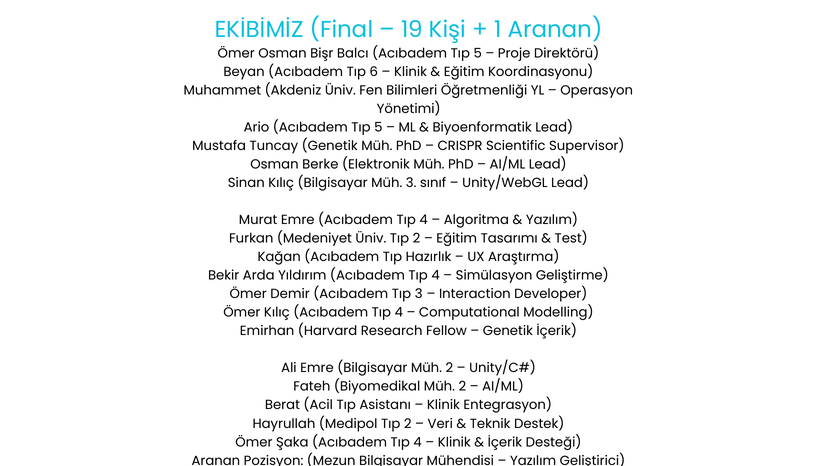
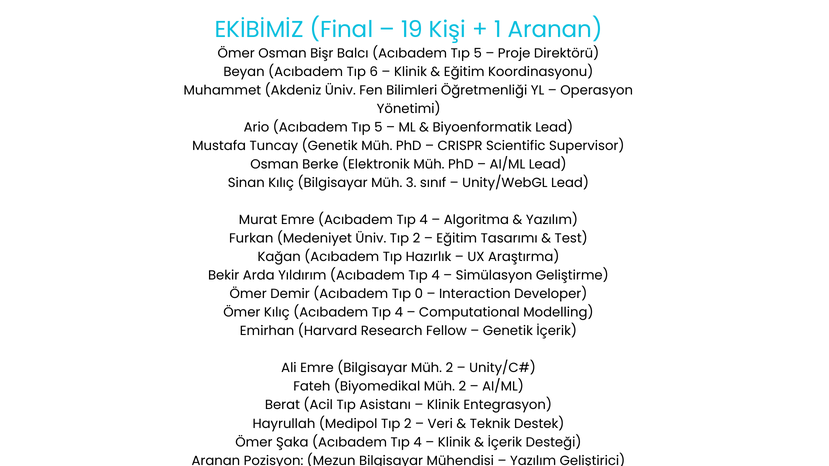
Tıp 3: 3 -> 0
